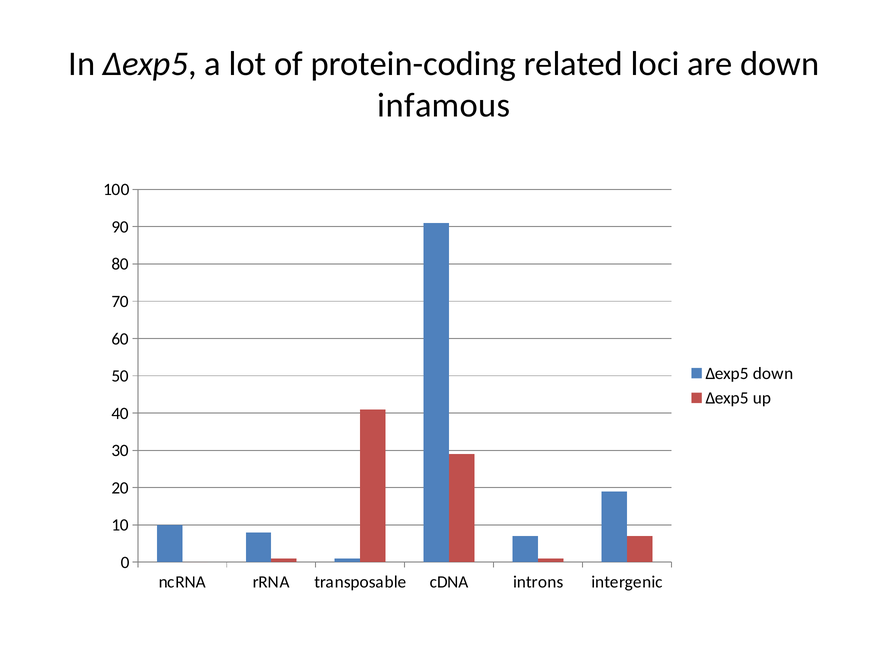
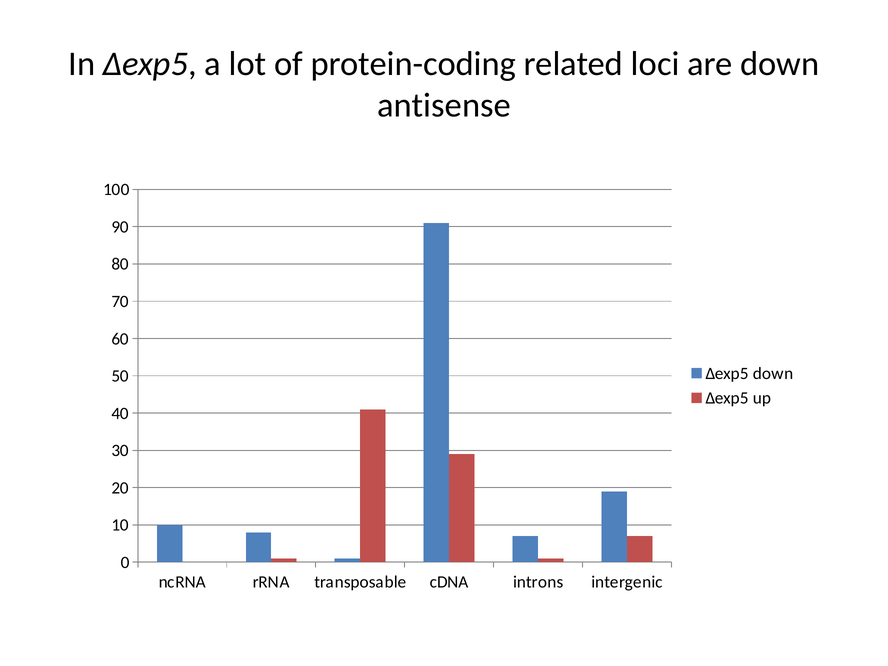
infamous: infamous -> antisense
